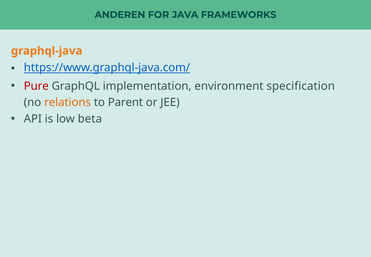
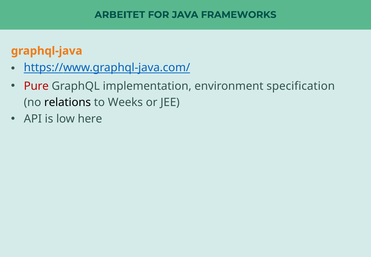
ANDEREN: ANDEREN -> ARBEITET
relations colour: orange -> black
Parent: Parent -> Weeks
beta: beta -> here
